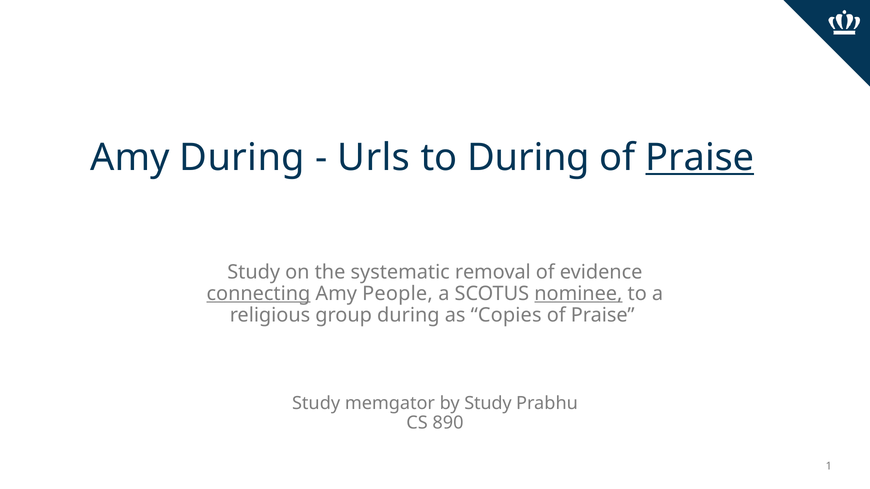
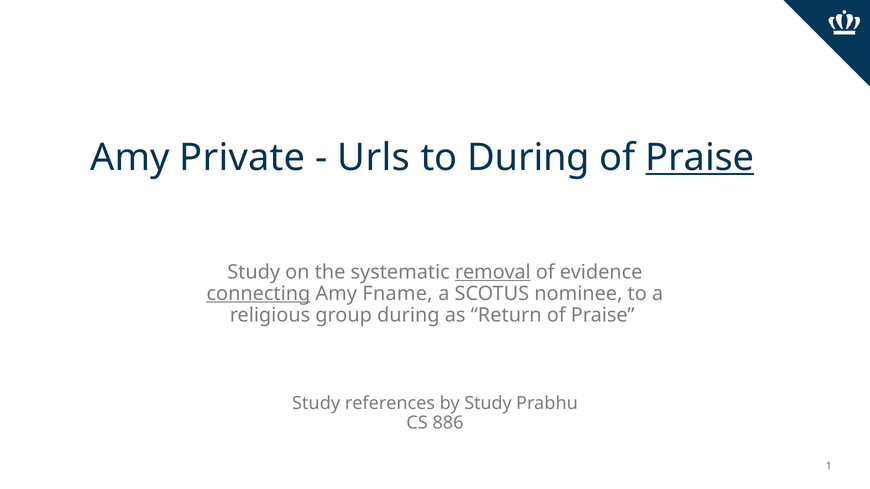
Amy During: During -> Private
removal underline: none -> present
People: People -> Fname
nominee underline: present -> none
Copies: Copies -> Return
memgator: memgator -> references
890: 890 -> 886
